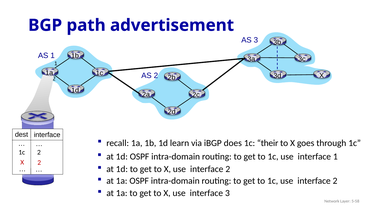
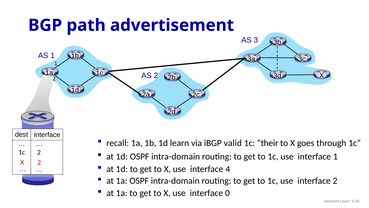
does: does -> valid
X use interface 2: 2 -> 4
interface 3: 3 -> 0
